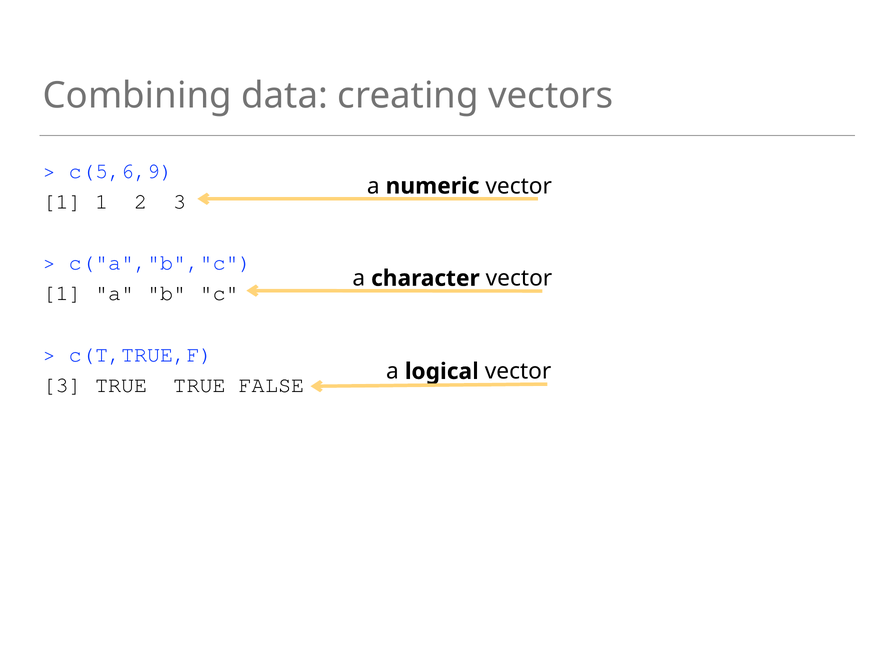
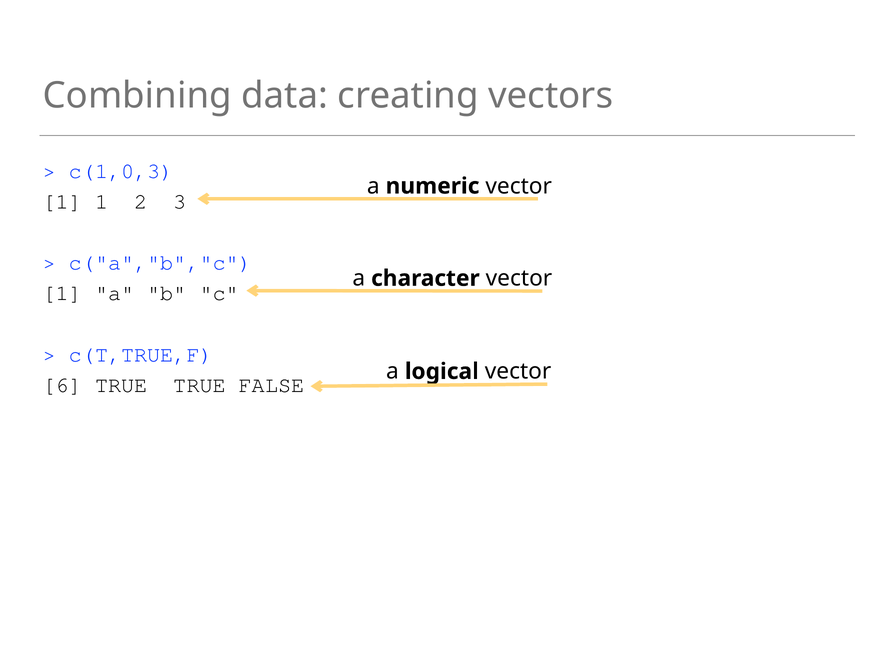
c(5,6,9: c(5,6,9 -> c(1,0,3
3 at (62, 385): 3 -> 6
